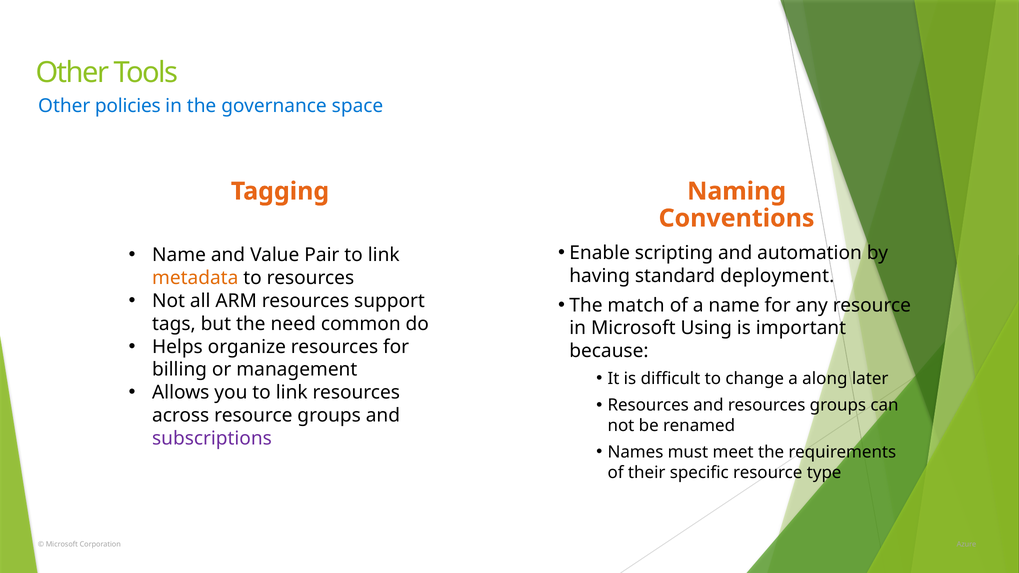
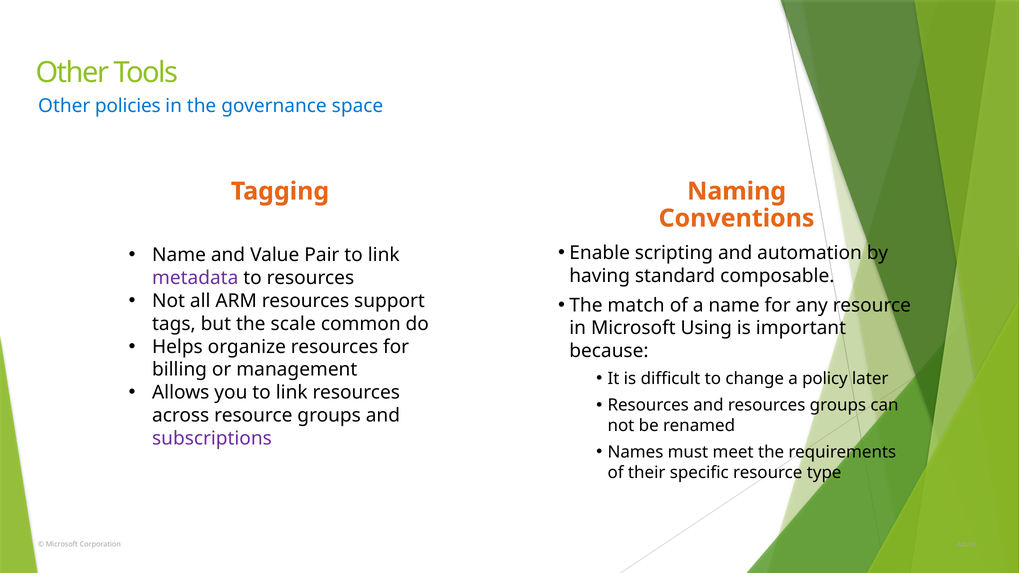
deployment: deployment -> composable
metadata colour: orange -> purple
need: need -> scale
along: along -> policy
